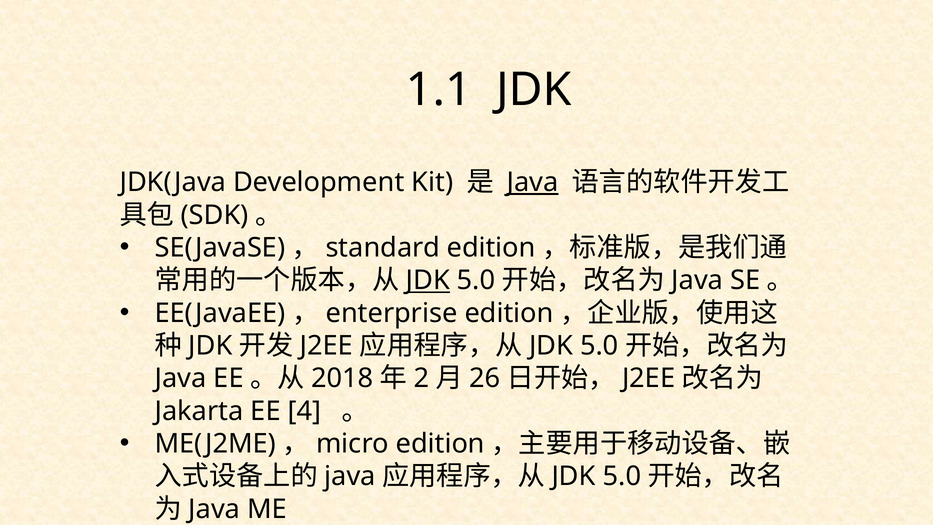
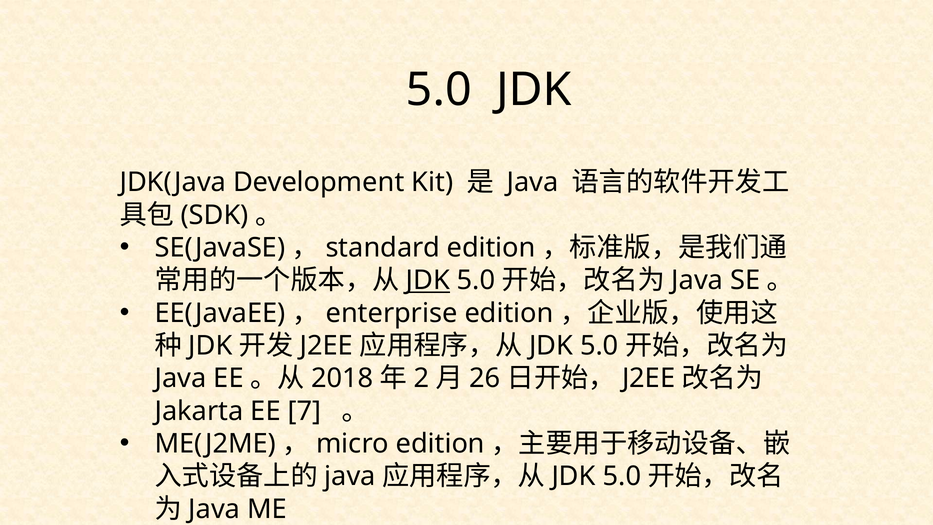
1.1 at (439, 90): 1.1 -> 5.0
Java at (532, 182) underline: present -> none
4: 4 -> 7
